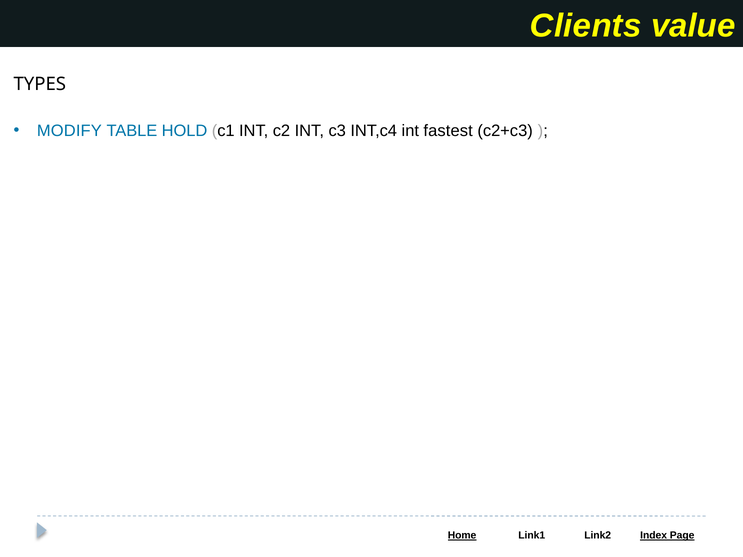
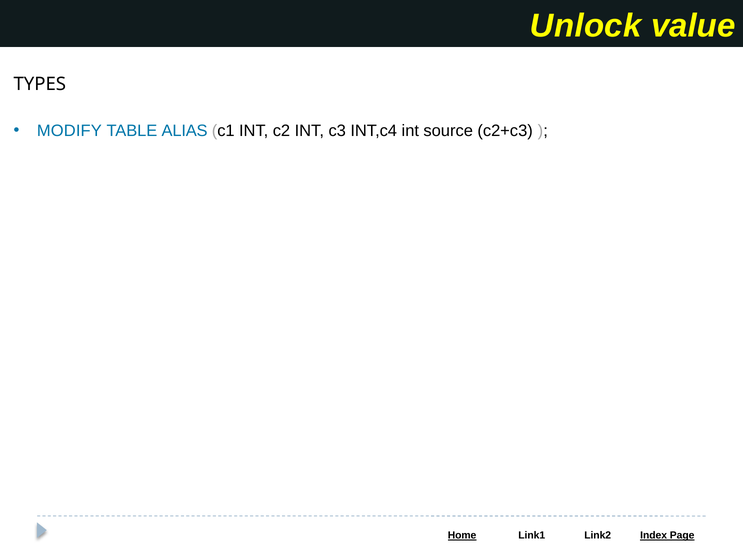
Clients: Clients -> Unlock
HOLD: HOLD -> ALIAS
fastest: fastest -> source
